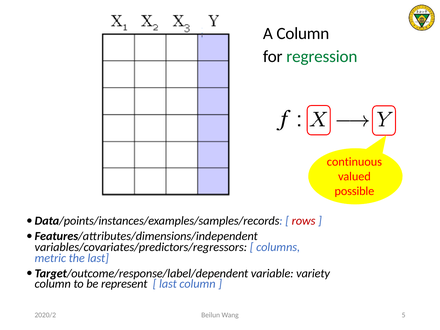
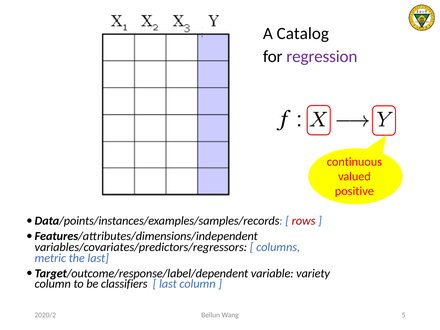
A Column: Column -> Catalog
regression colour: green -> purple
possible: possible -> positive
represent: represent -> classifiers
